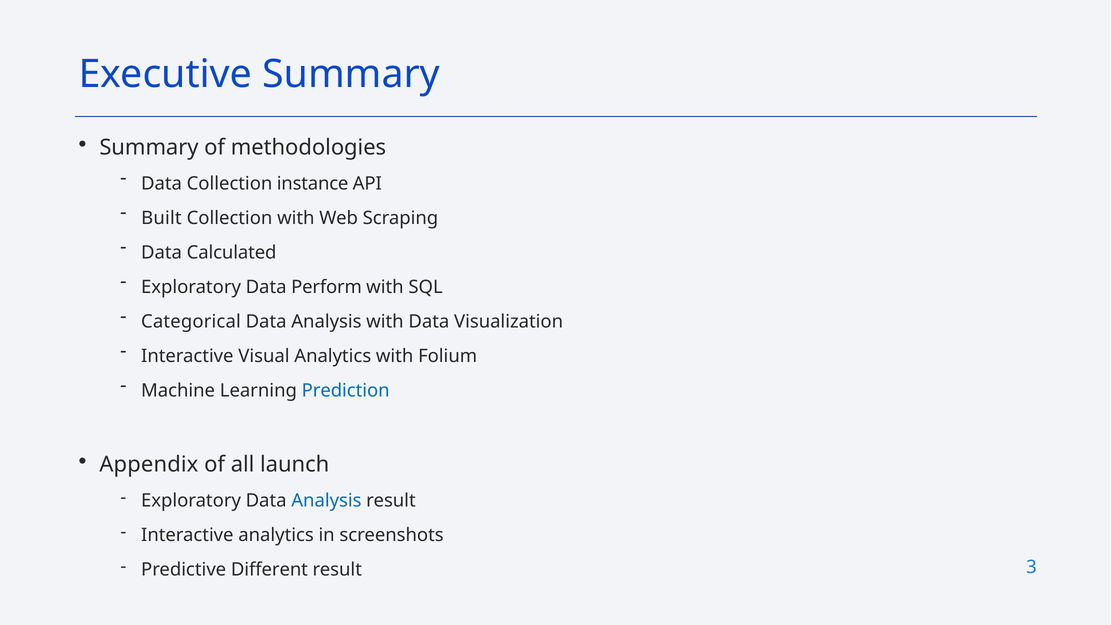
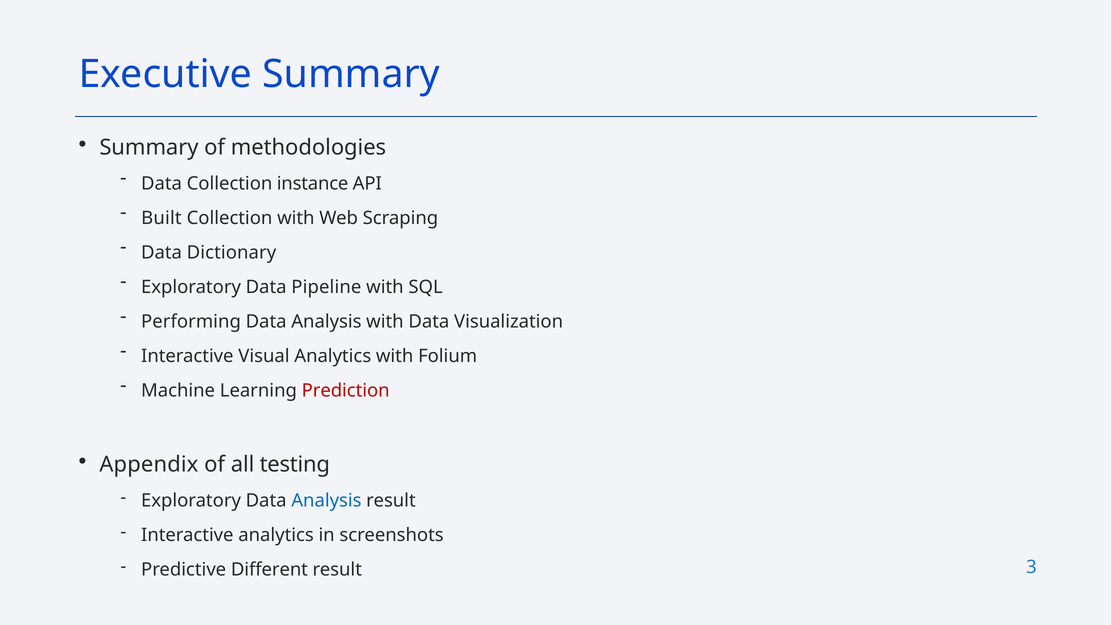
Calculated: Calculated -> Dictionary
Perform: Perform -> Pipeline
Categorical: Categorical -> Performing
Prediction colour: blue -> red
launch: launch -> testing
